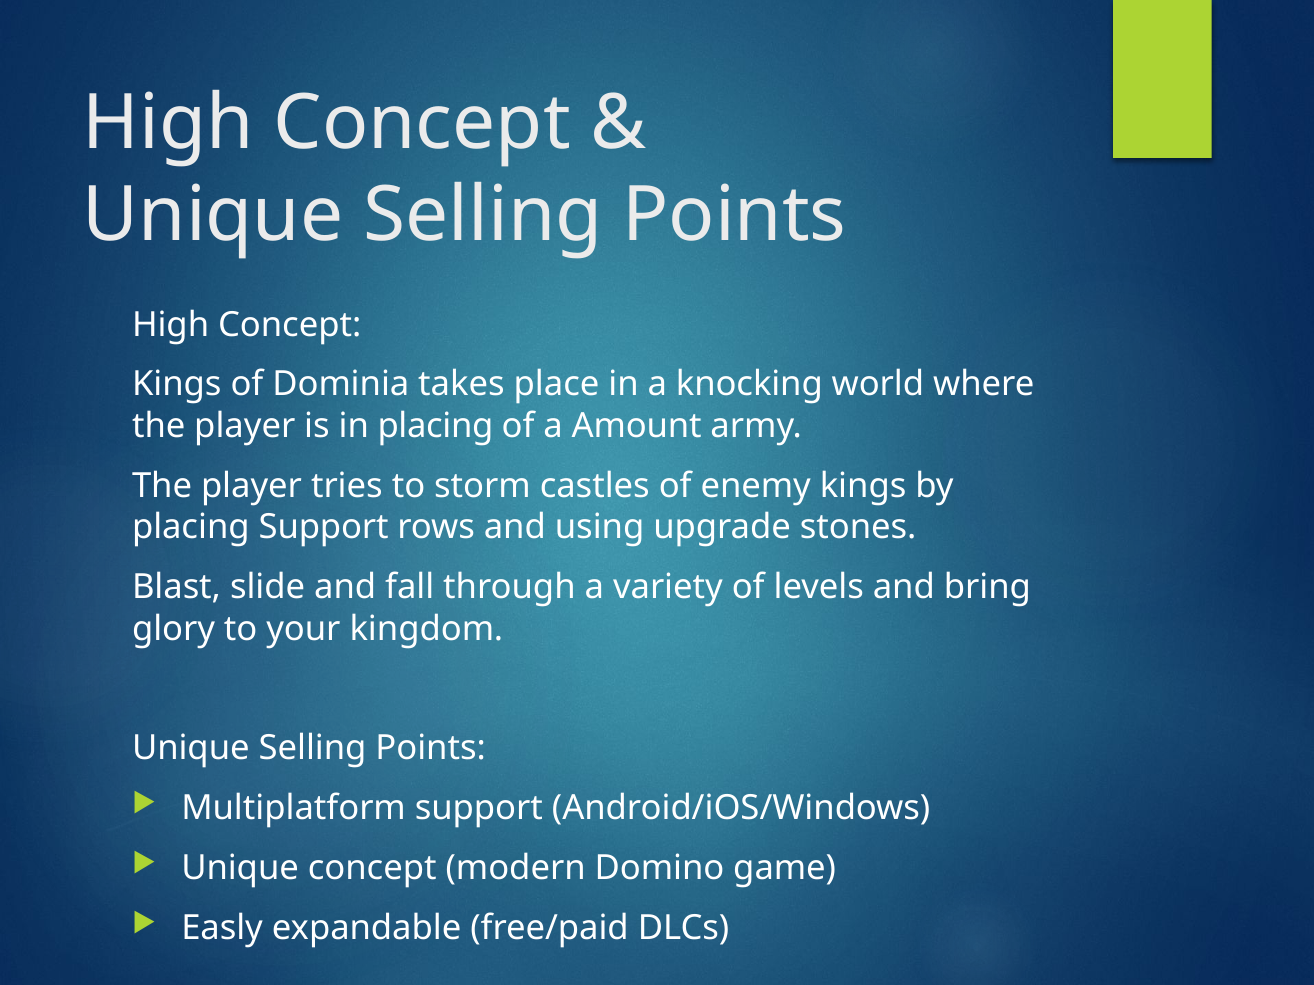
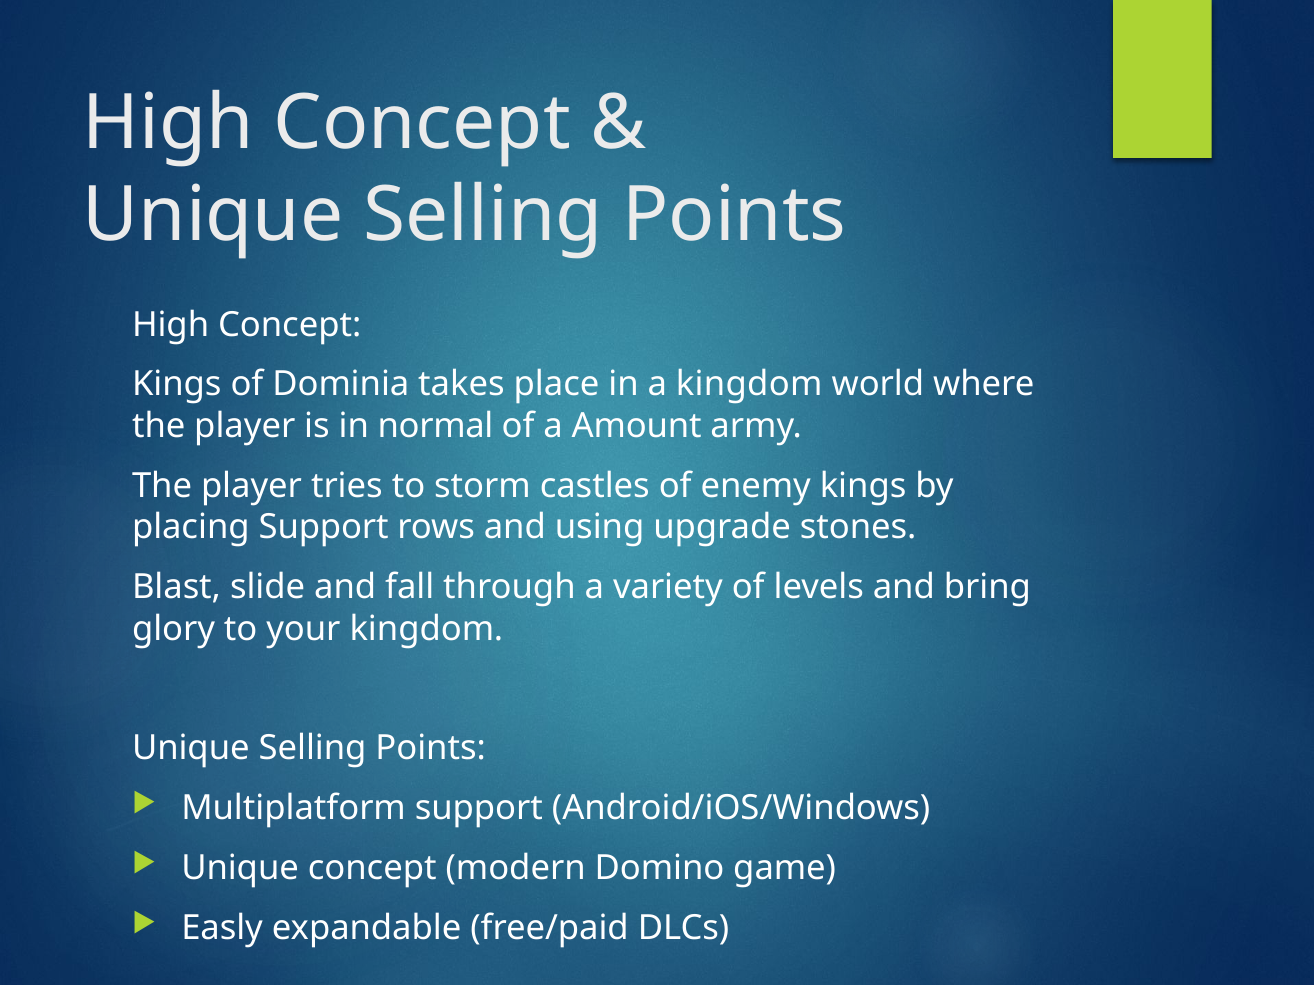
a knocking: knocking -> kingdom
in placing: placing -> normal
